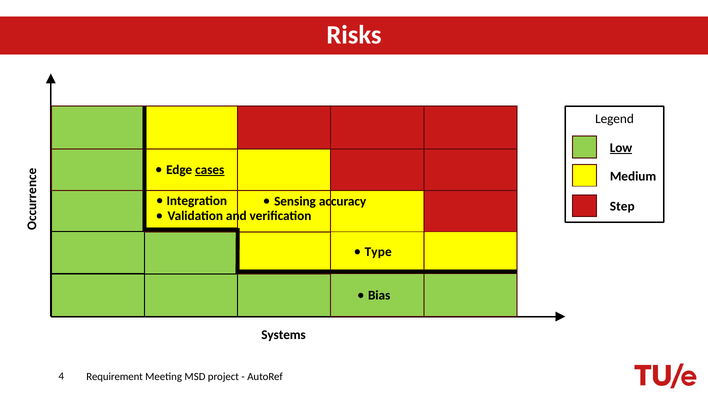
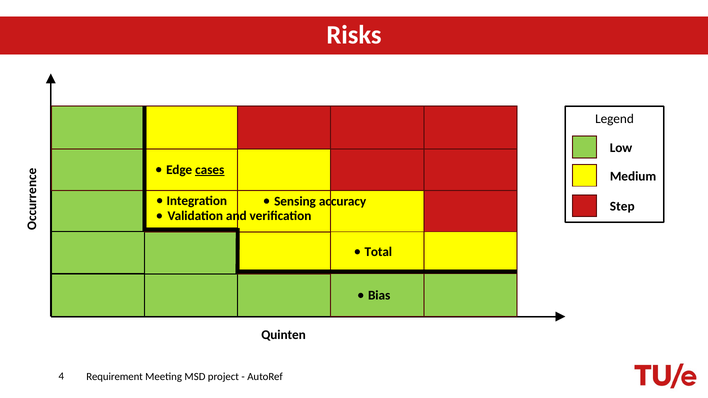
Low underline: present -> none
Type: Type -> Total
Systems: Systems -> Quinten
